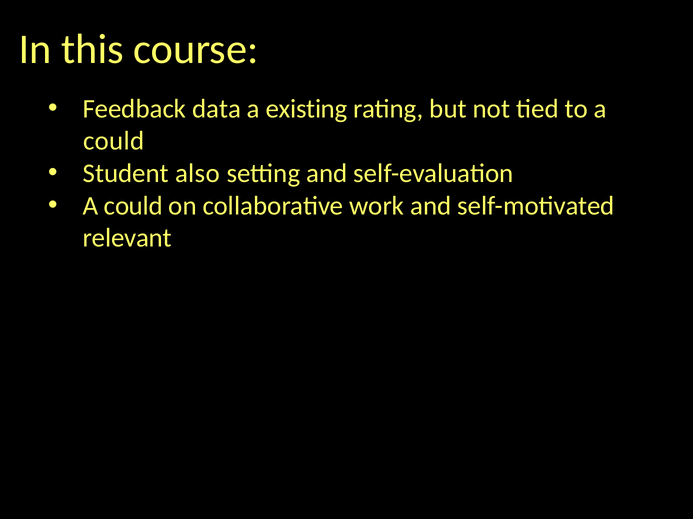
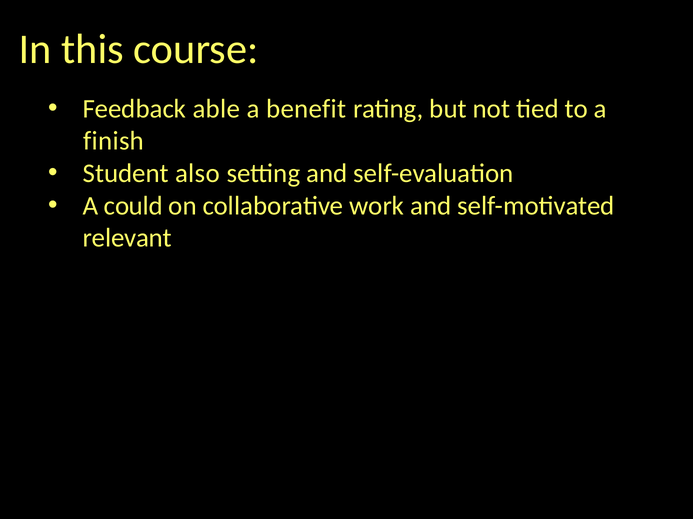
data: data -> able
existing: existing -> benefit
could at (114, 141): could -> finish
